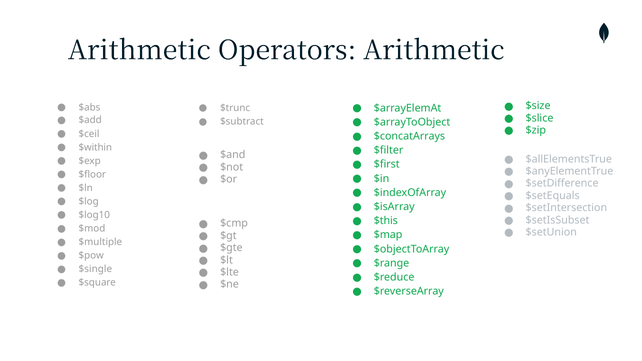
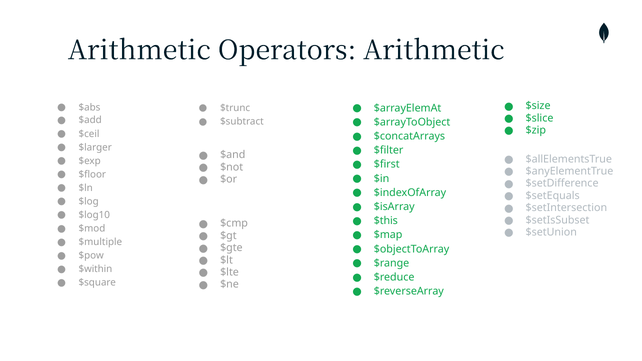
$within: $within -> $larger
$single: $single -> $within
